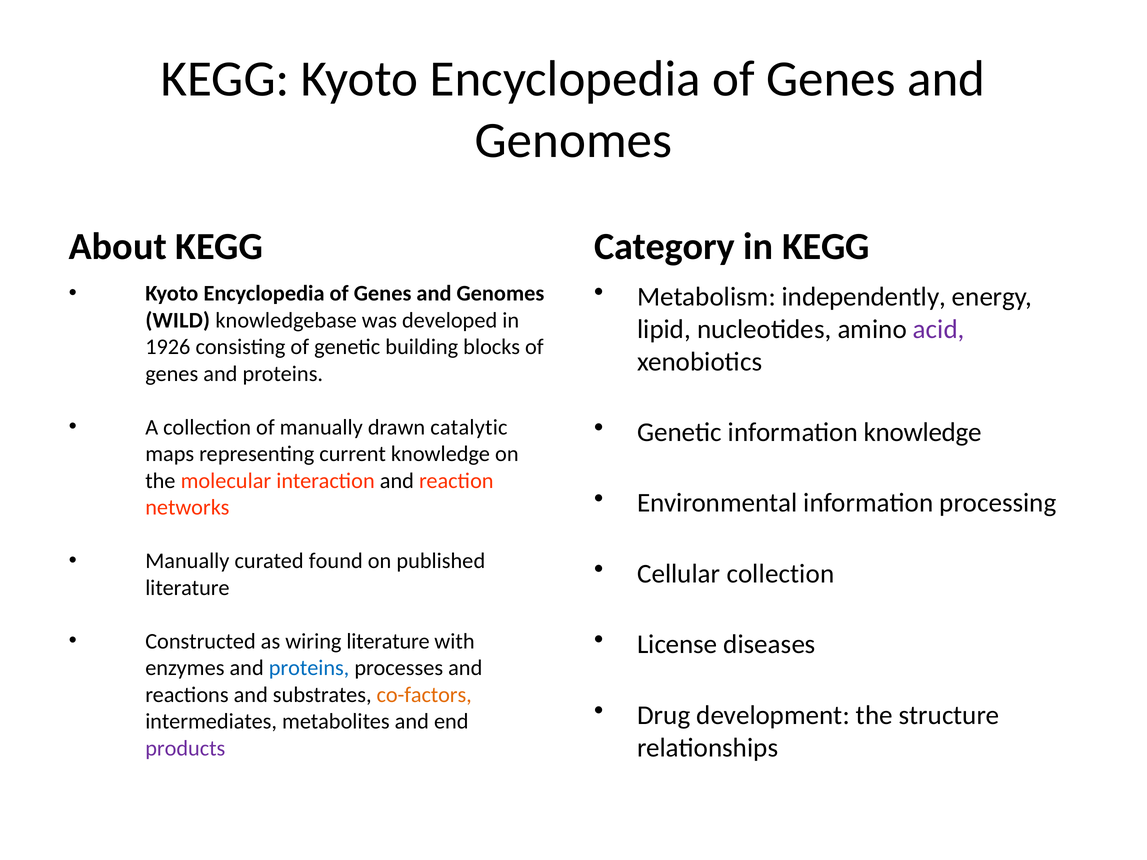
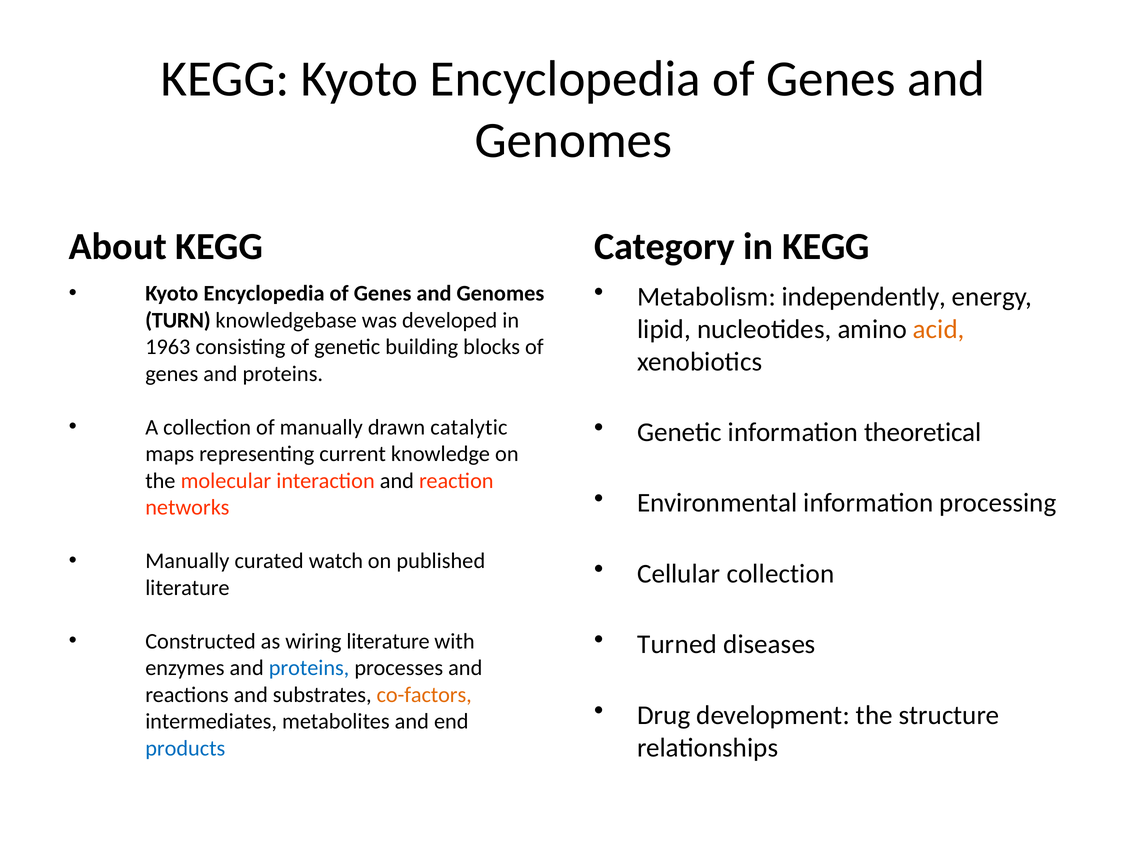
WILD: WILD -> TURN
acid colour: purple -> orange
1926: 1926 -> 1963
information knowledge: knowledge -> theoretical
found: found -> watch
License: License -> Turned
products colour: purple -> blue
